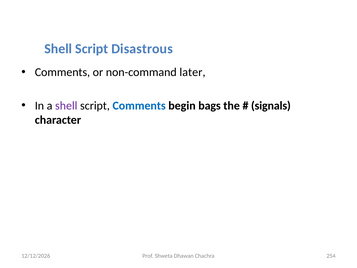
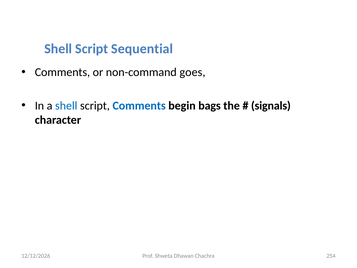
Disastrous: Disastrous -> Sequential
later: later -> goes
shell at (66, 106) colour: purple -> blue
